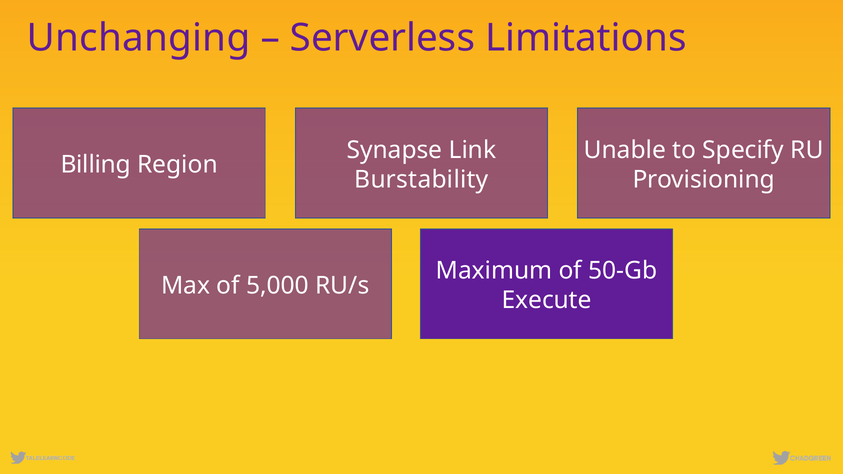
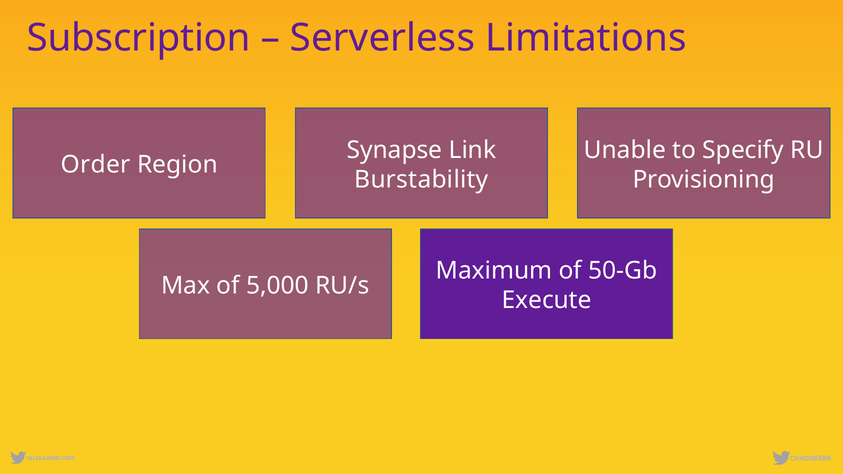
Unchanging: Unchanging -> Subscription
Billing: Billing -> Order
